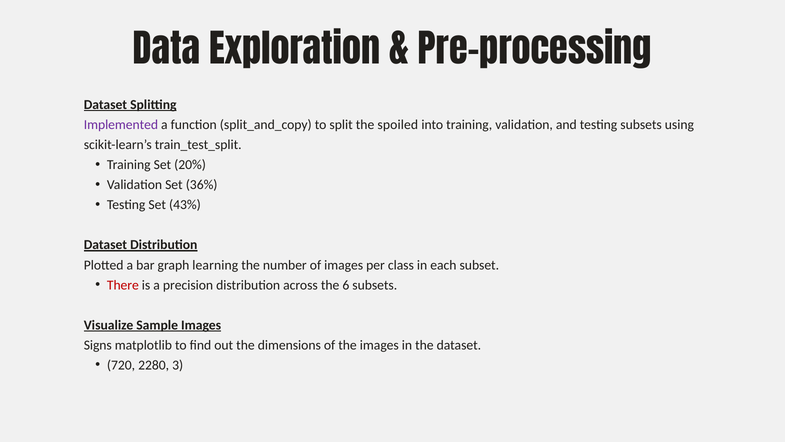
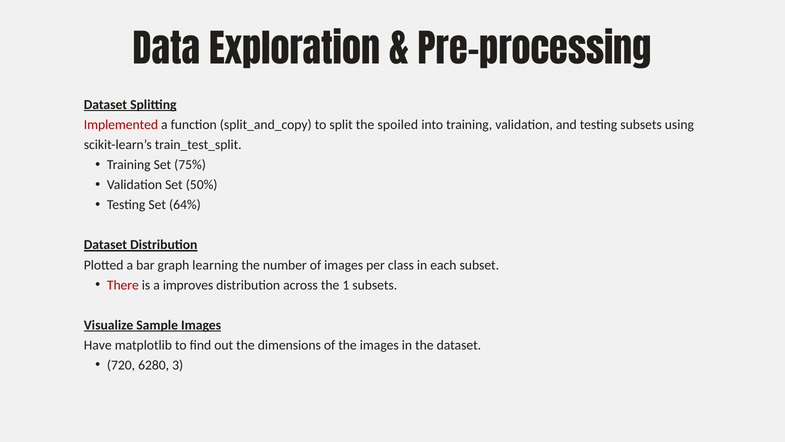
Implemented colour: purple -> red
20%: 20% -> 75%
36%: 36% -> 50%
43%: 43% -> 64%
precision: precision -> improves
6: 6 -> 1
Signs: Signs -> Have
2280: 2280 -> 6280
